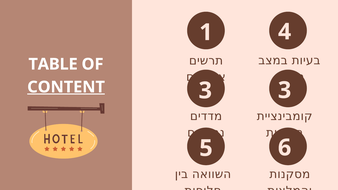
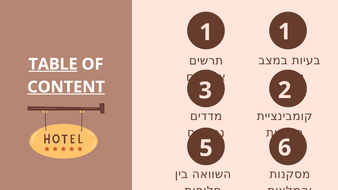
1 4: 4 -> 1
TABLE underline: none -> present
3 3: 3 -> 2
